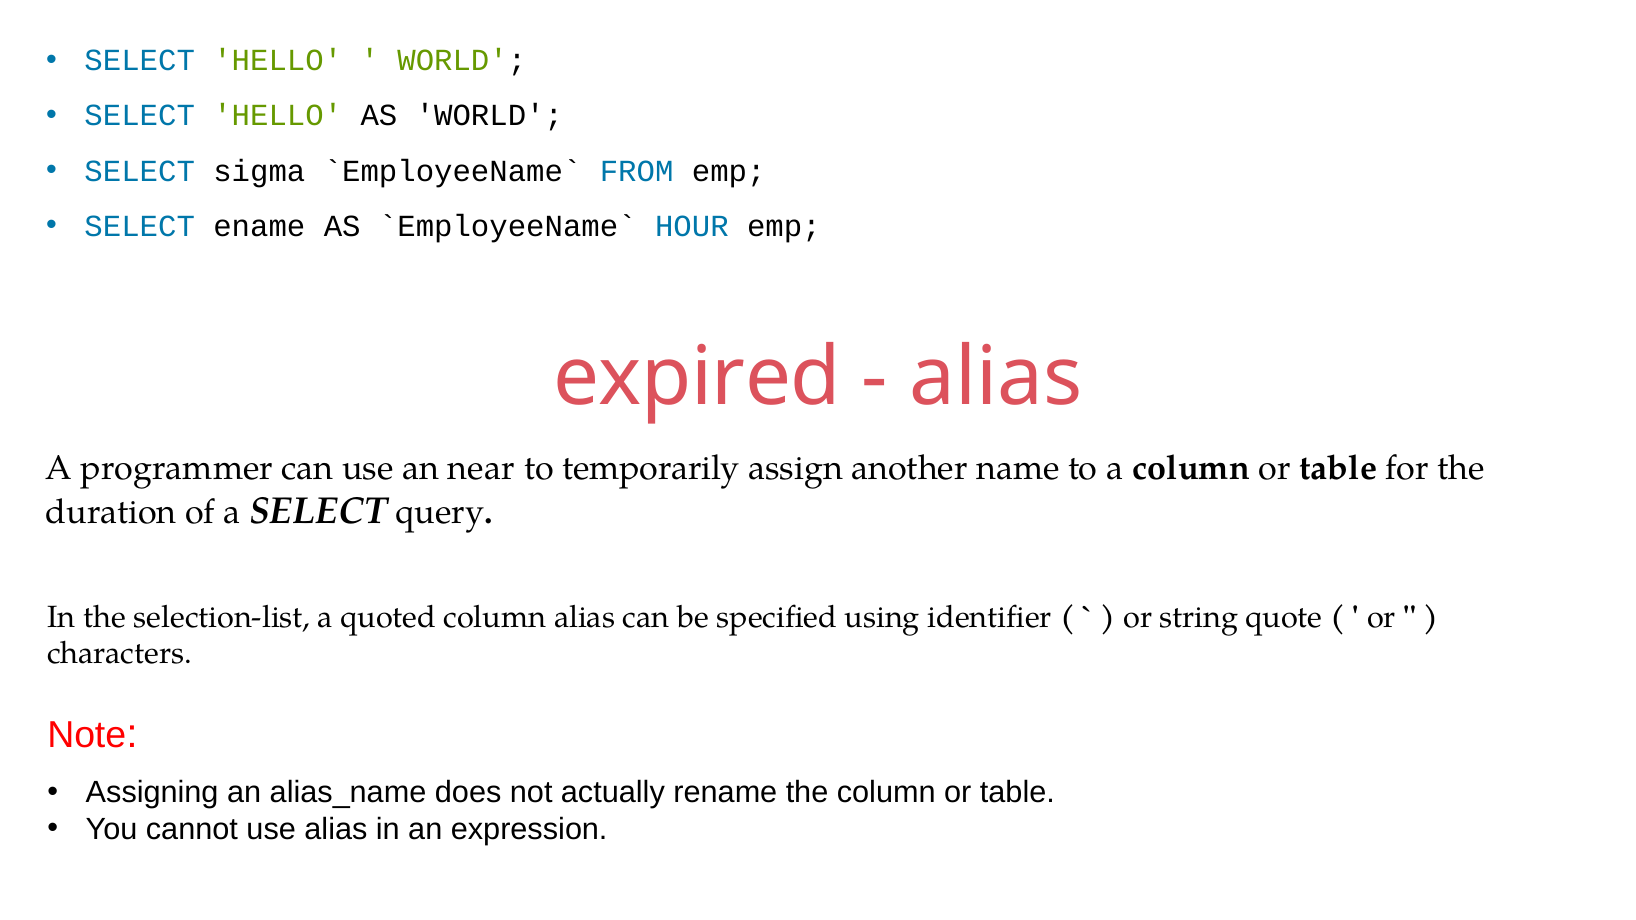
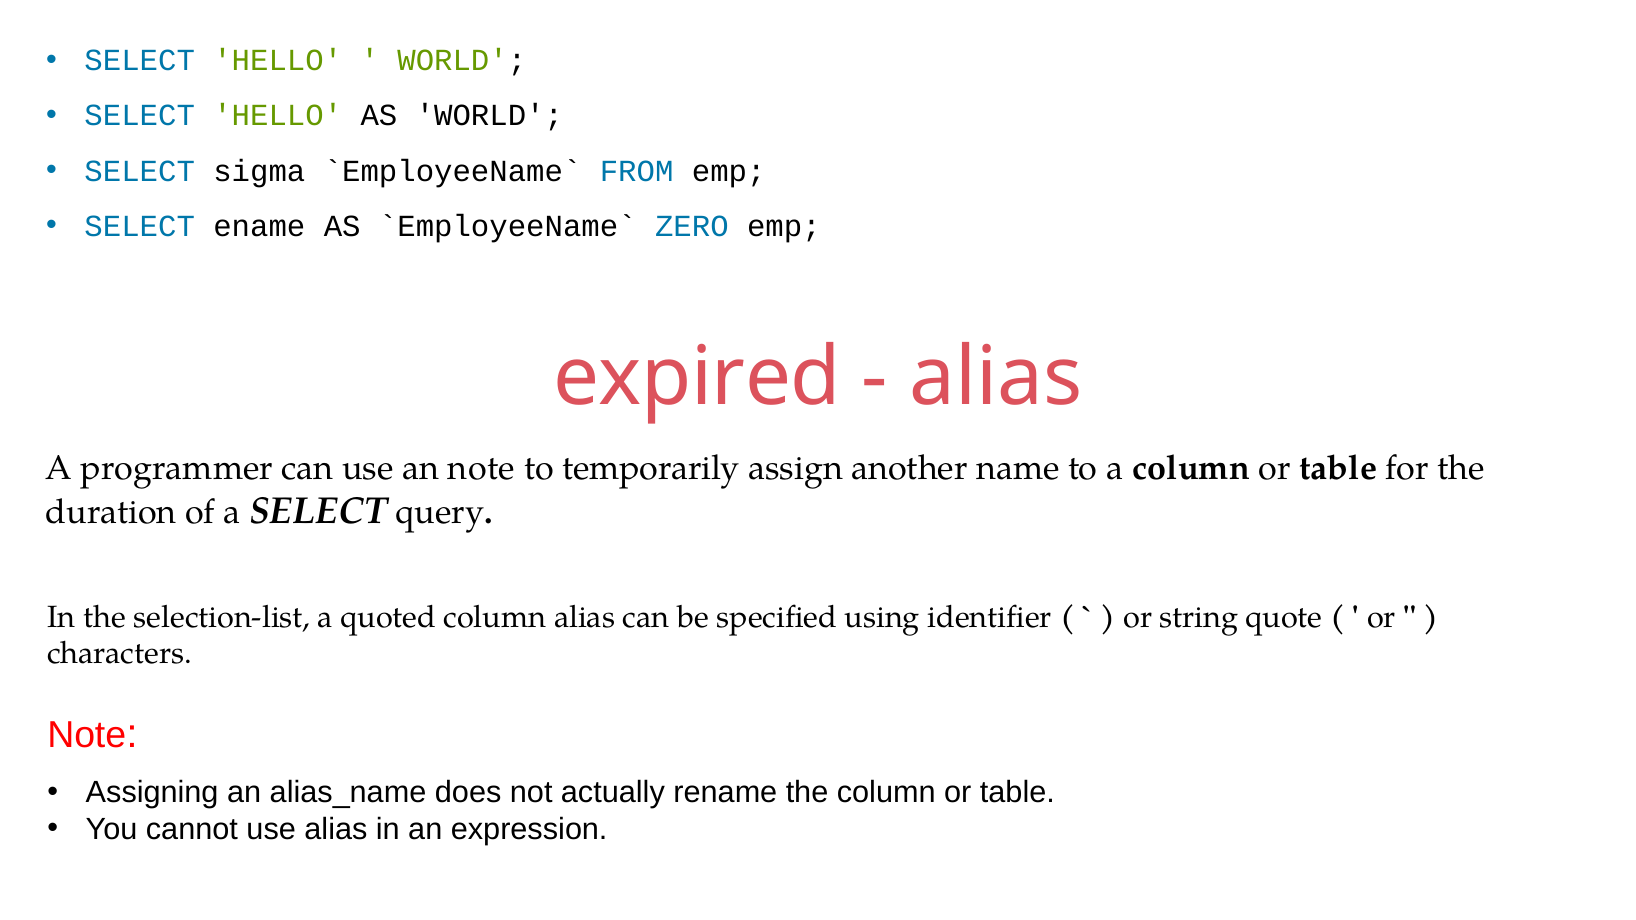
HOUR: HOUR -> ZERO
an near: near -> note
